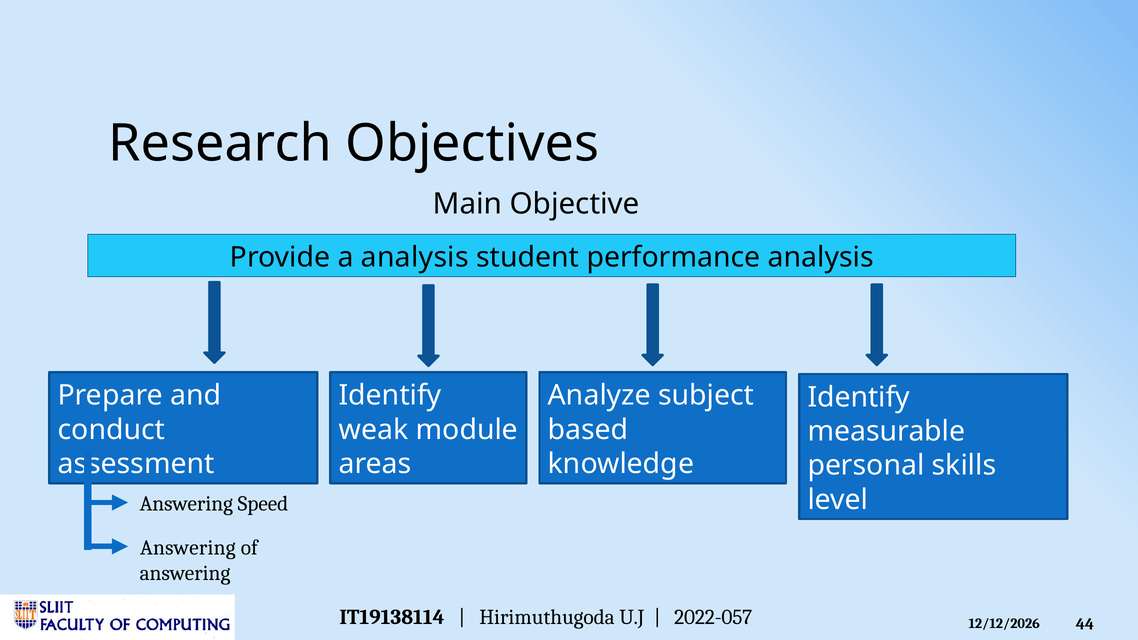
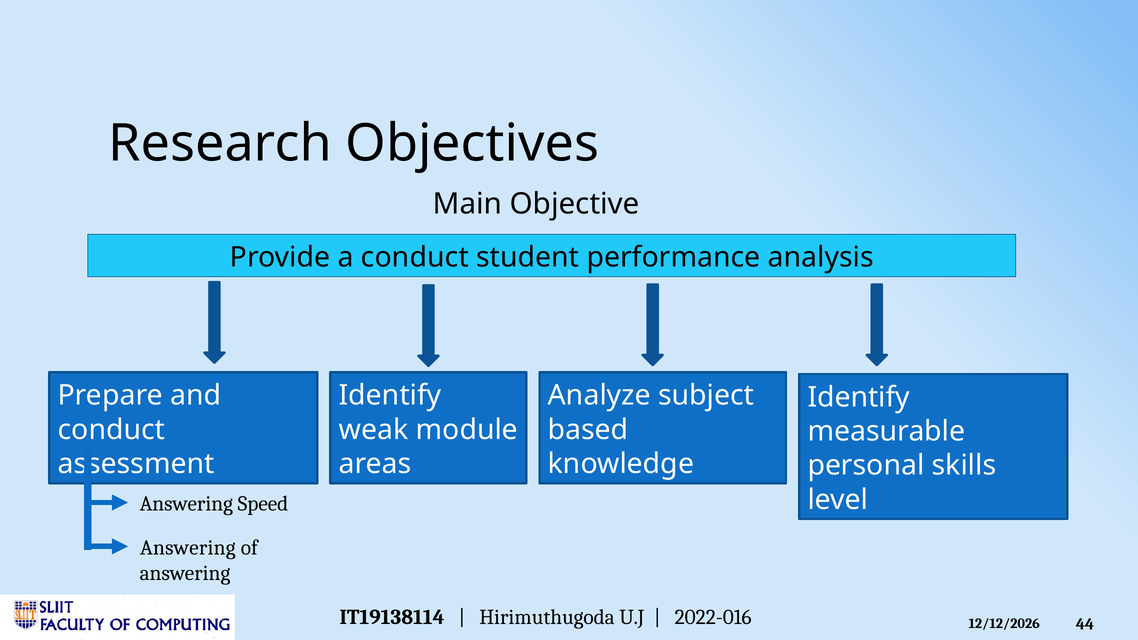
a analysis: analysis -> conduct
2022-057: 2022-057 -> 2022-016
